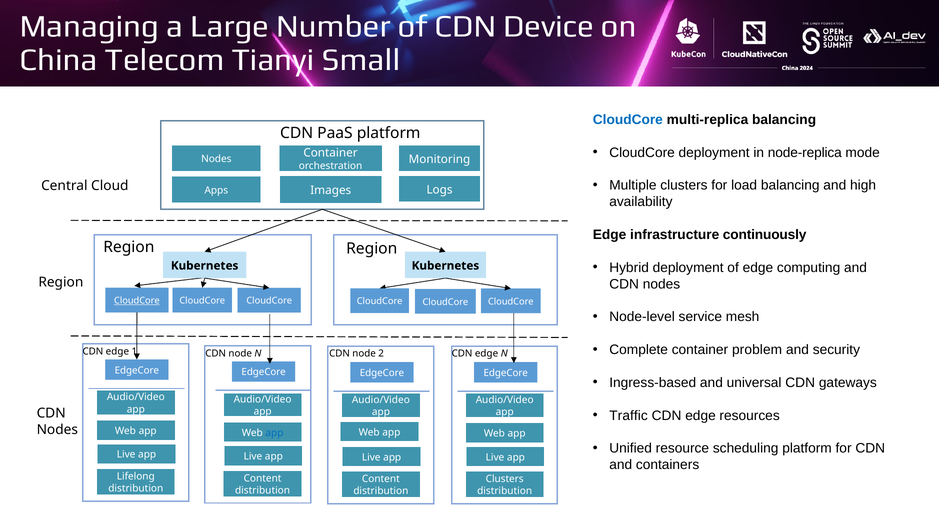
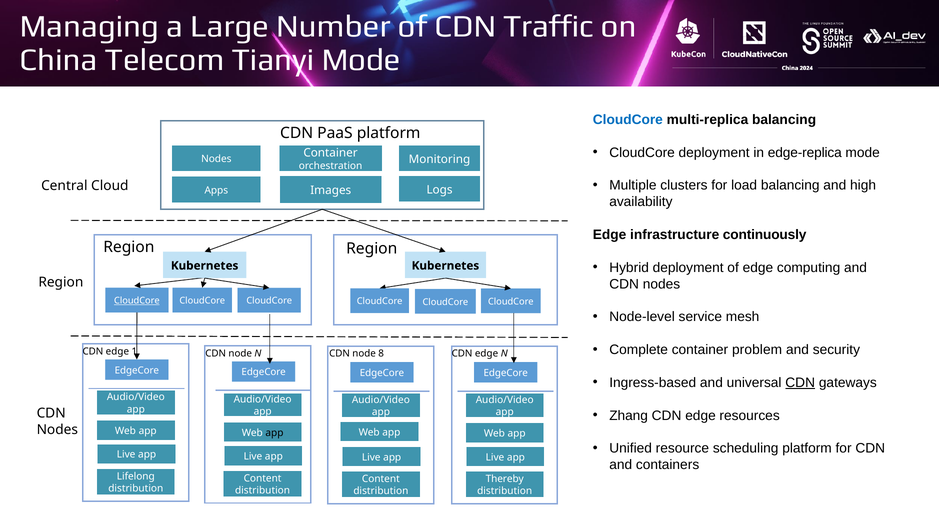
Device: Device -> Traffic
Tianyi Small: Small -> Mode
node-replica: node-replica -> edge-replica
2: 2 -> 8
CDN at (800, 383) underline: none -> present
Traffic: Traffic -> Zhang
app at (274, 433) colour: blue -> black
Clusters at (505, 479): Clusters -> Thereby
